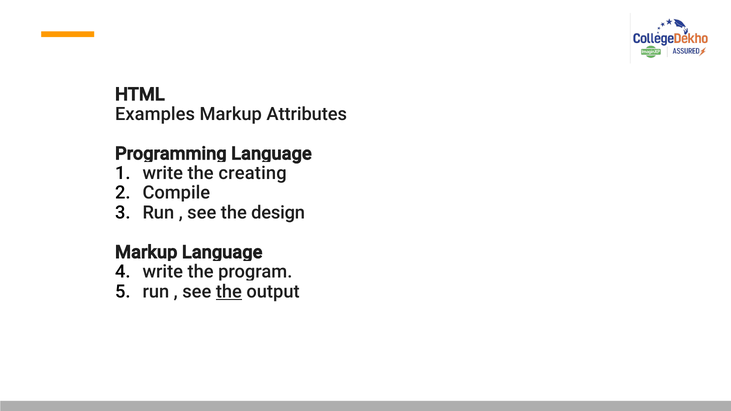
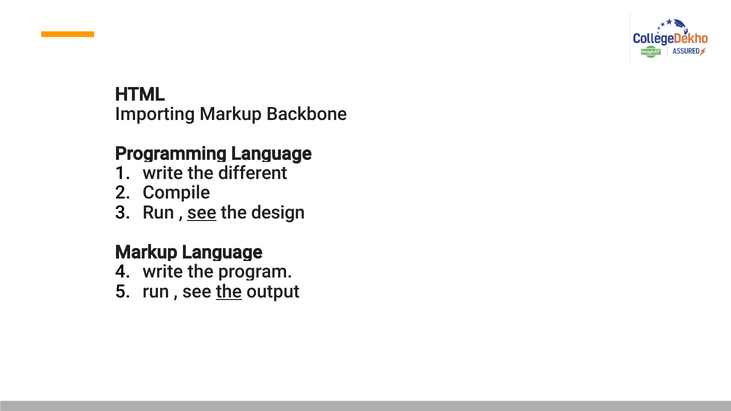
Examples: Examples -> Importing
Attributes: Attributes -> Backbone
creating: creating -> different
see at (202, 213) underline: none -> present
